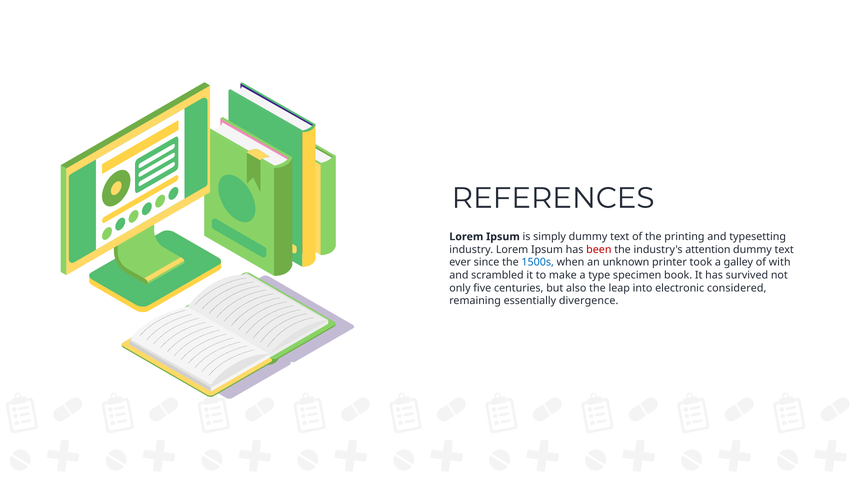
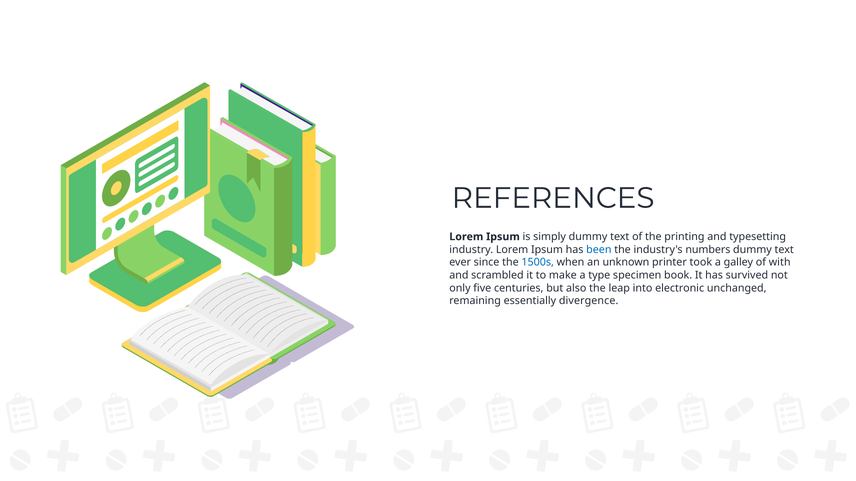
been colour: red -> blue
attention: attention -> numbers
considered: considered -> unchanged
